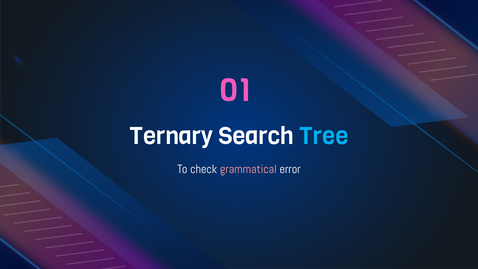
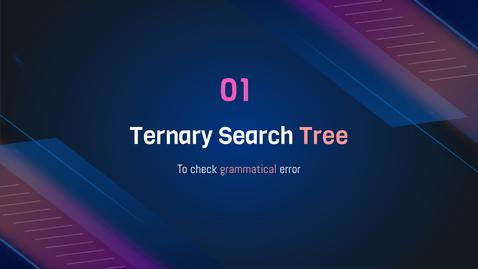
Tree colour: light blue -> pink
